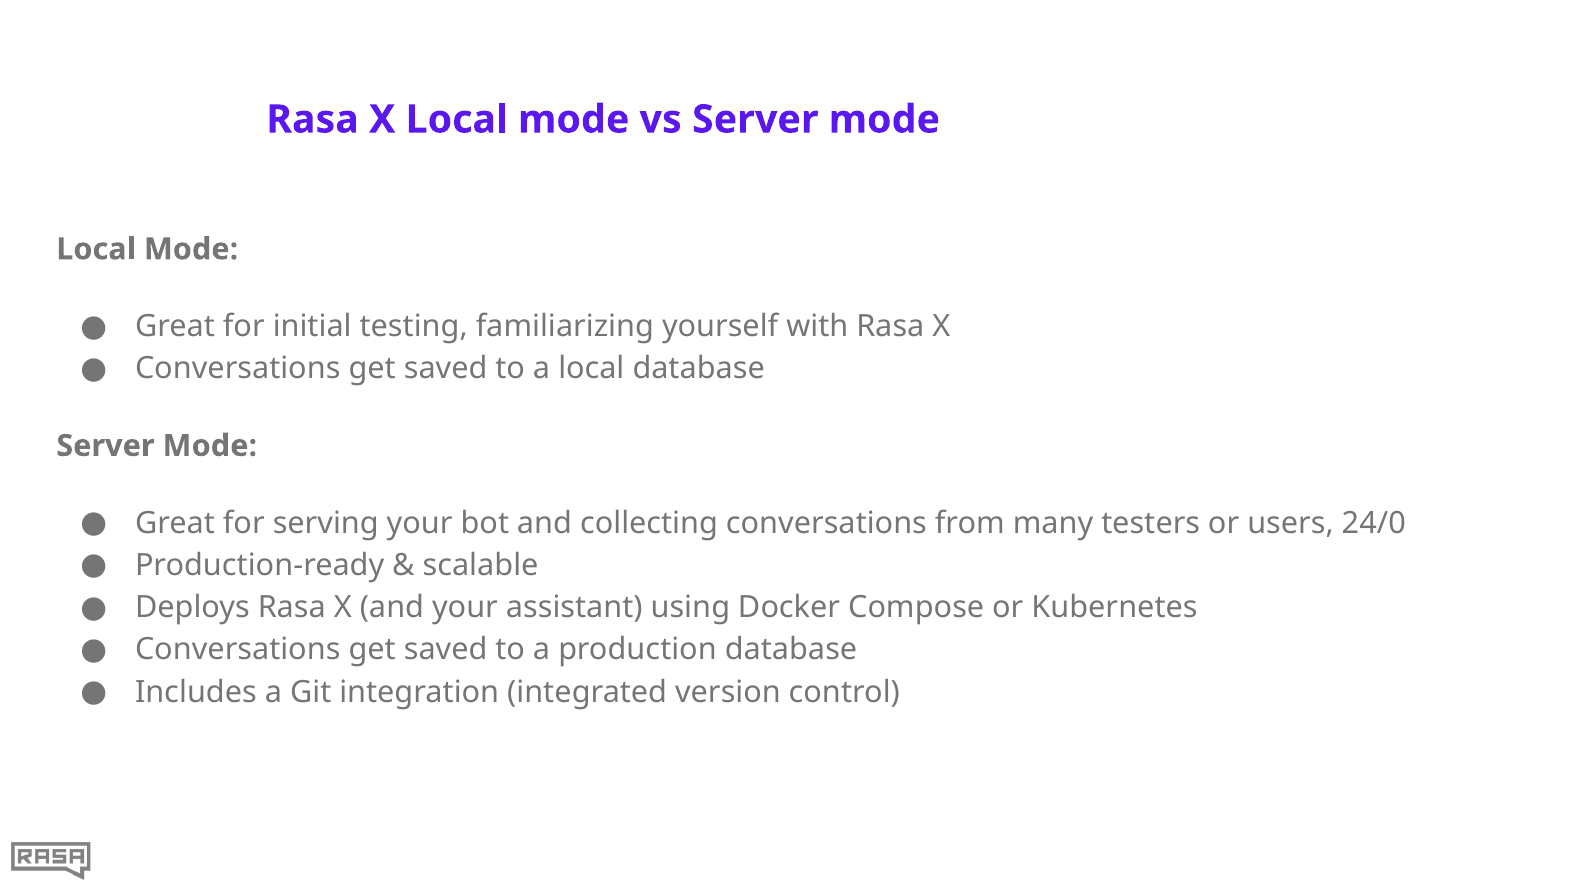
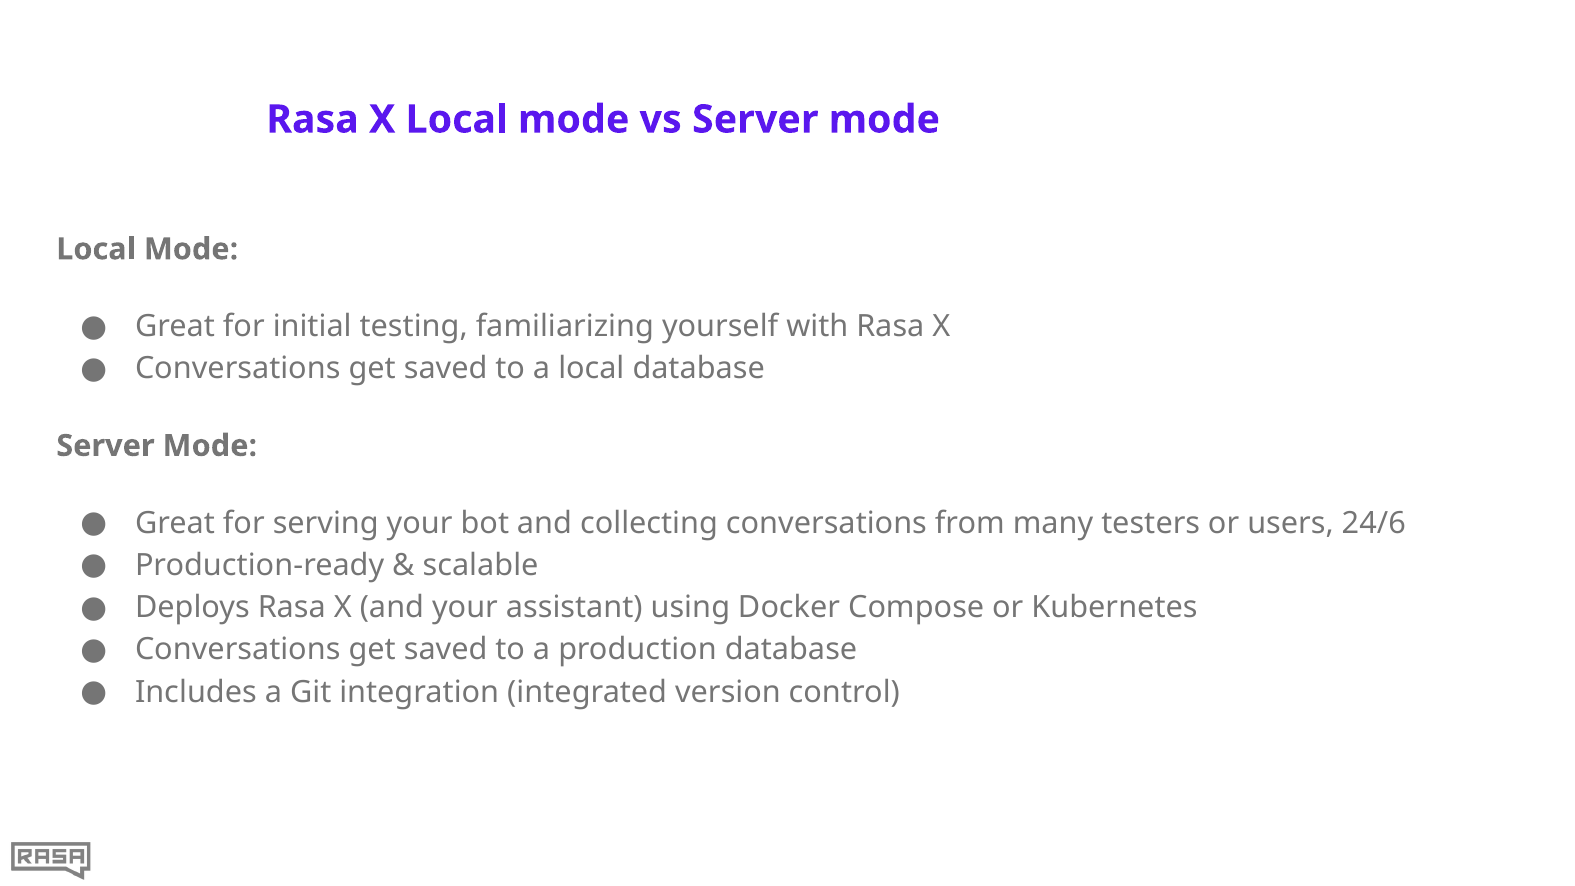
24/0: 24/0 -> 24/6
